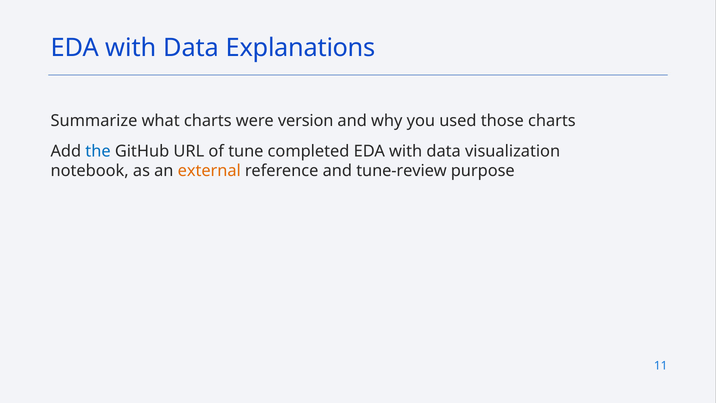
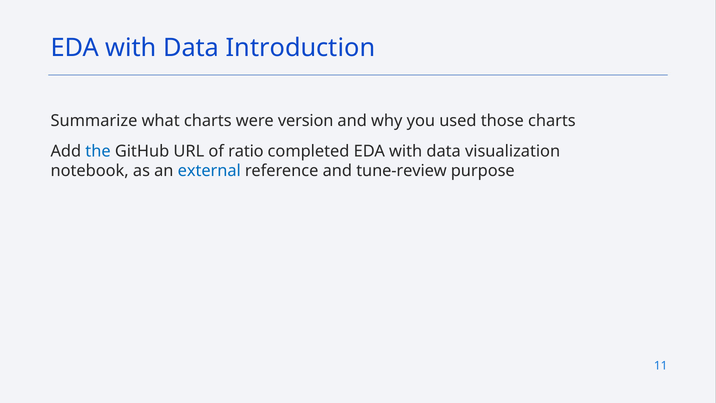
Explanations: Explanations -> Introduction
tune: tune -> ratio
external colour: orange -> blue
